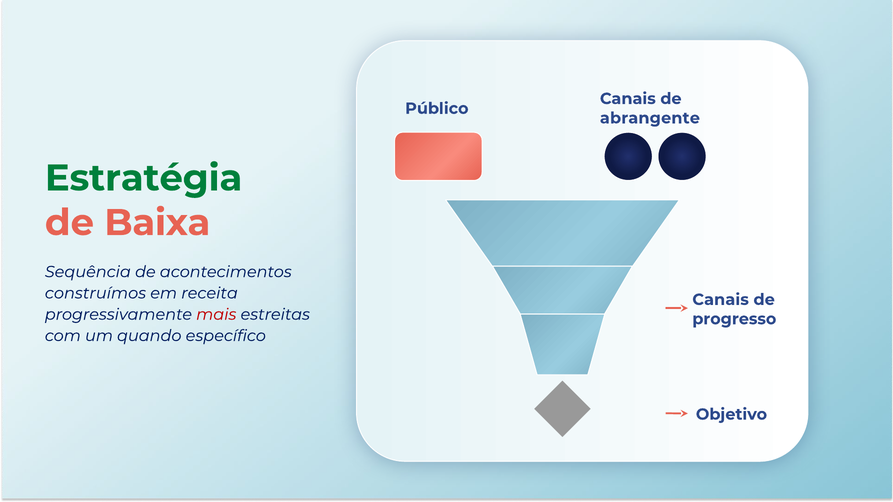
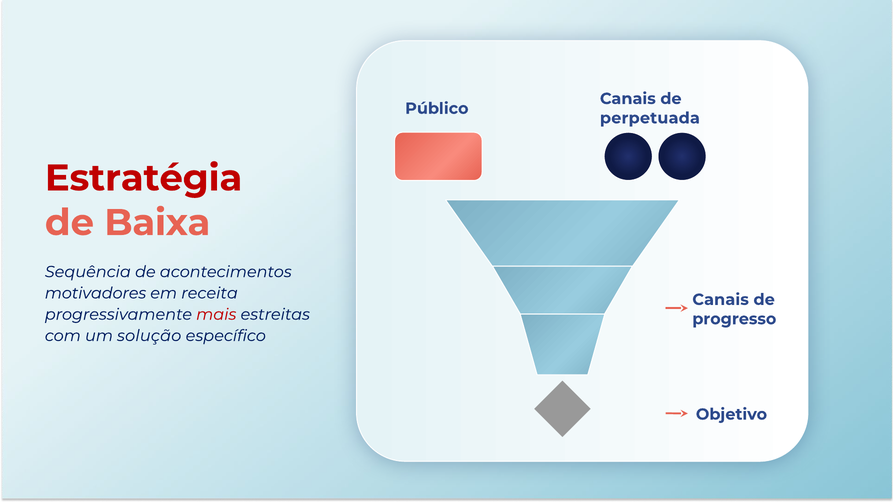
abrangente: abrangente -> perpetuada
Estratégia colour: green -> red
construímos: construímos -> motivadores
quando: quando -> solução
